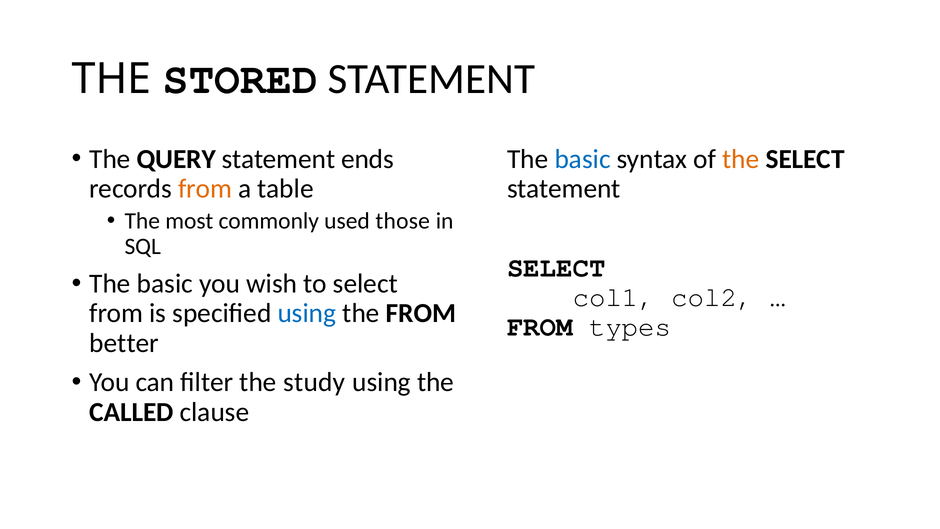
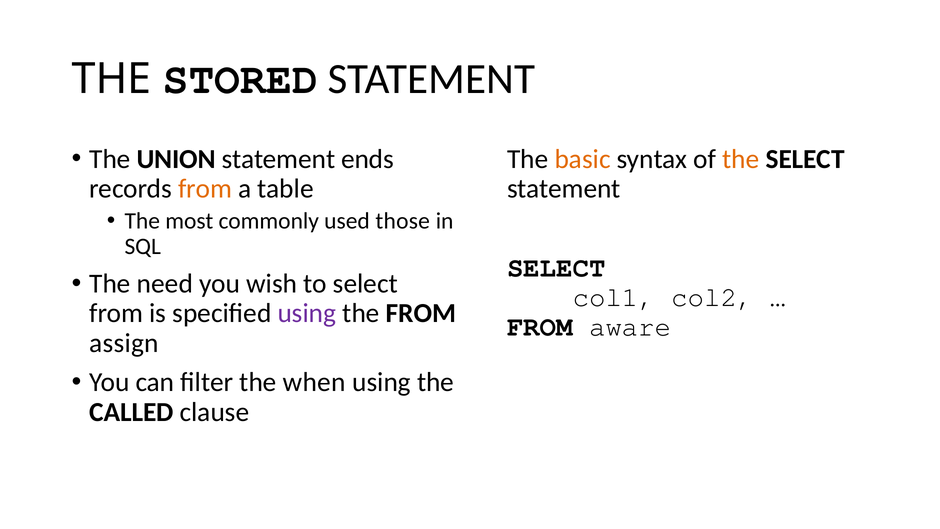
QUERY: QUERY -> UNION
basic at (583, 159) colour: blue -> orange
basic at (165, 284): basic -> need
using at (307, 313) colour: blue -> purple
types: types -> aware
better: better -> assign
study: study -> when
